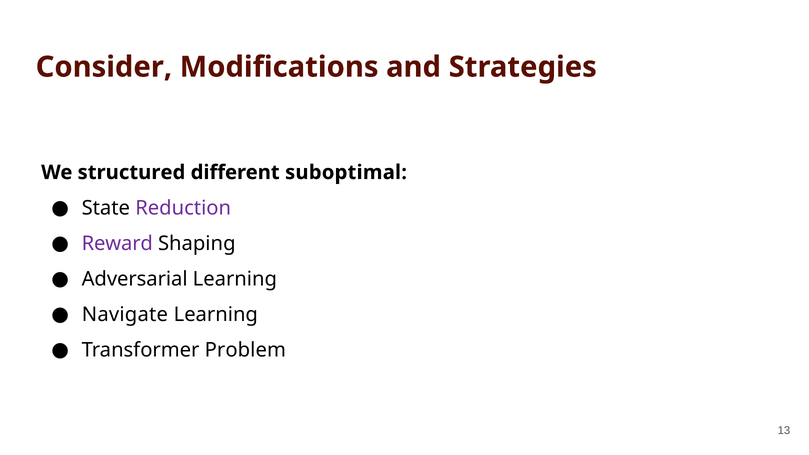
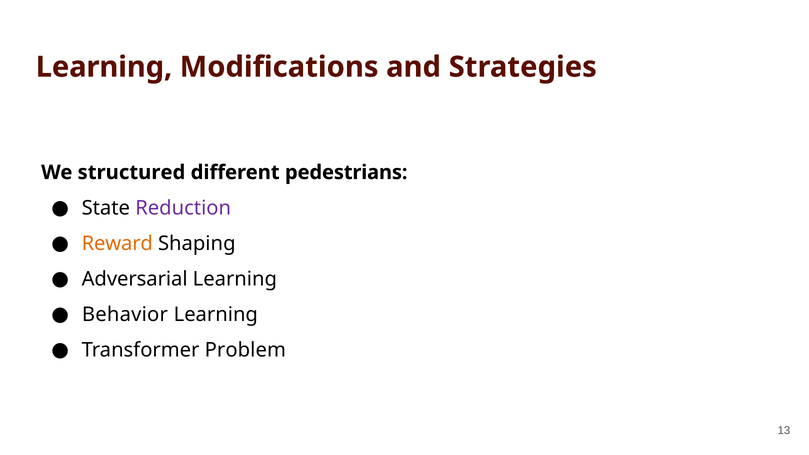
Consider at (104, 67): Consider -> Learning
suboptimal: suboptimal -> pedestrians
Reward colour: purple -> orange
Navigate: Navigate -> Behavior
